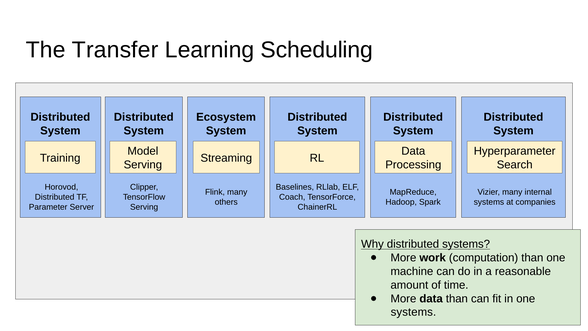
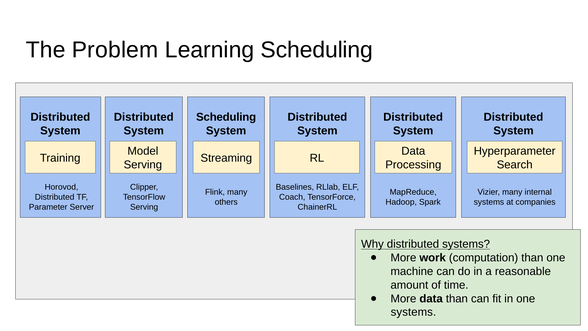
Transfer: Transfer -> Problem
Ecosystem at (226, 117): Ecosystem -> Scheduling
